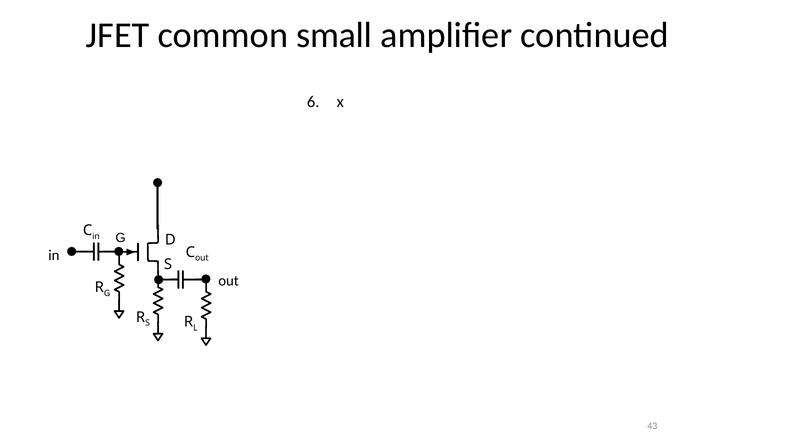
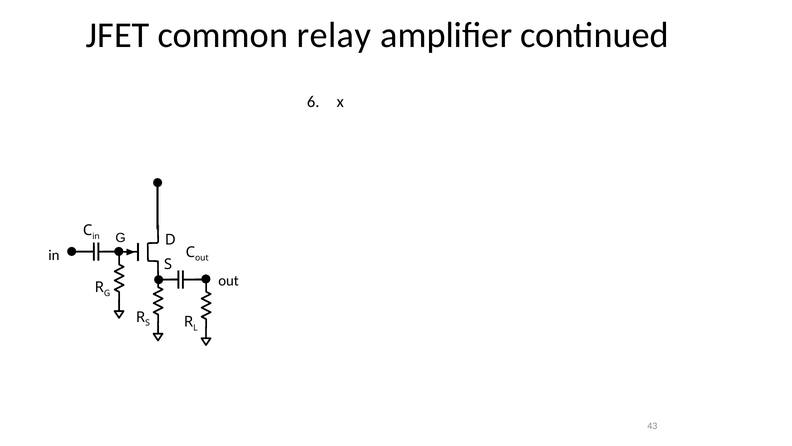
small: small -> relay
